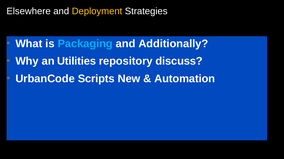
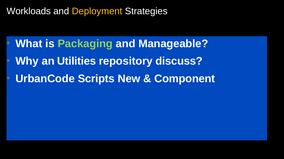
Elsewhere: Elsewhere -> Workloads
Packaging colour: light blue -> light green
Additionally: Additionally -> Manageable
Automation: Automation -> Component
